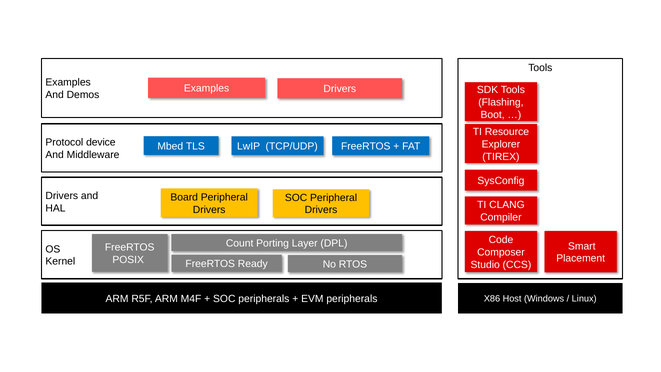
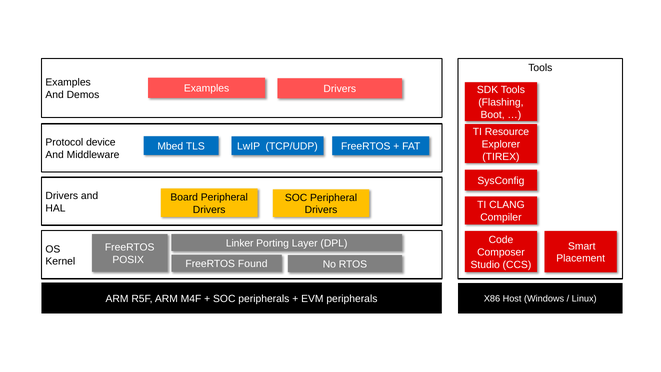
Count: Count -> Linker
Ready: Ready -> Found
